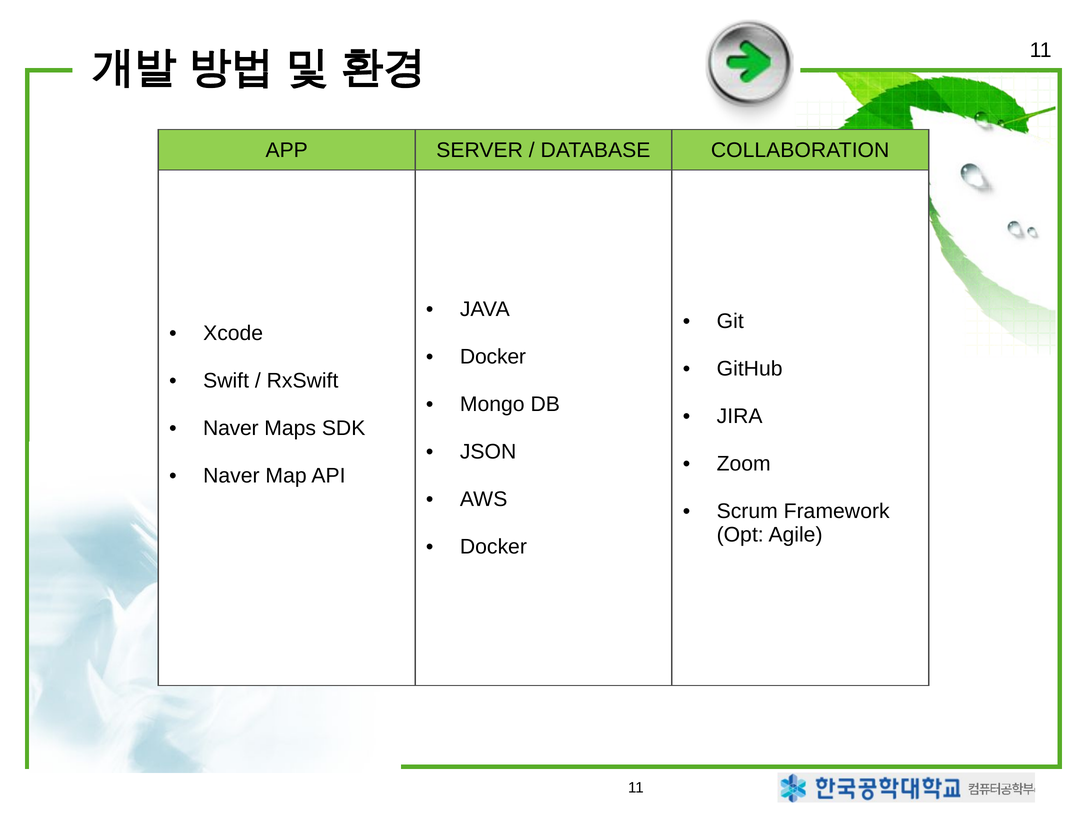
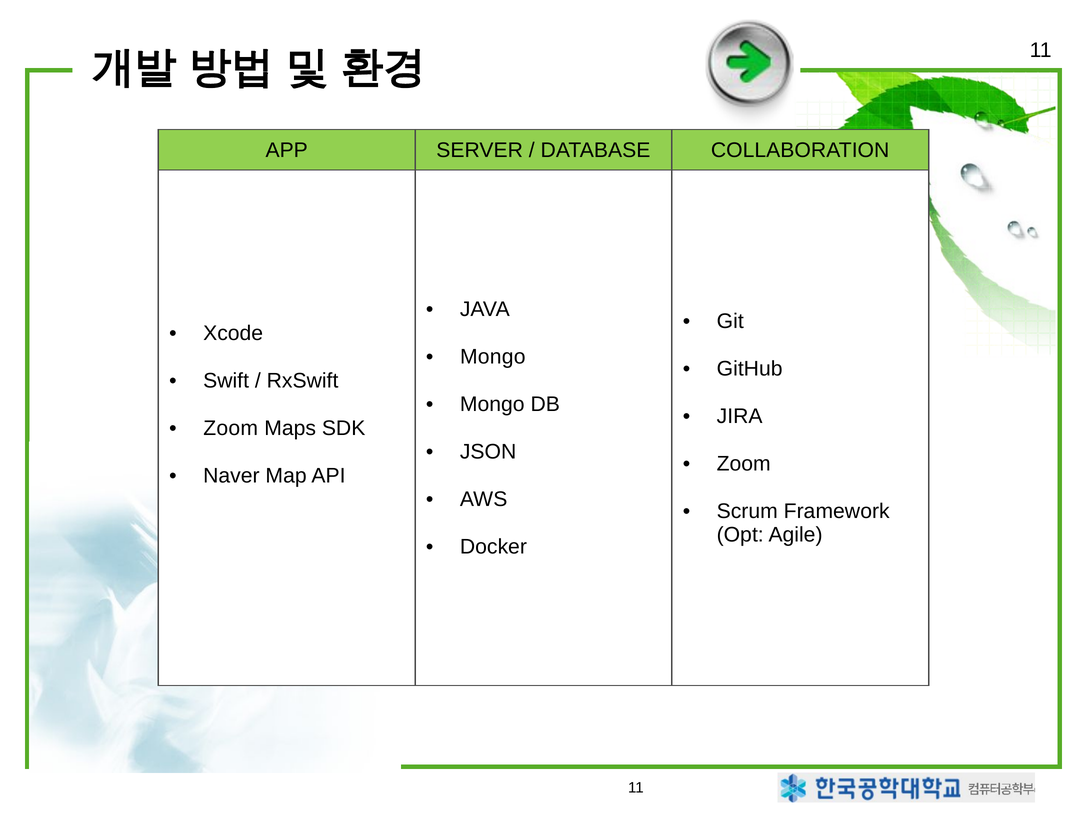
Docker at (493, 357): Docker -> Mongo
Naver at (231, 428): Naver -> Zoom
